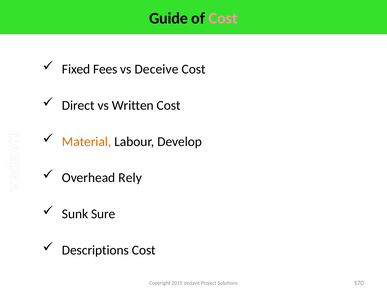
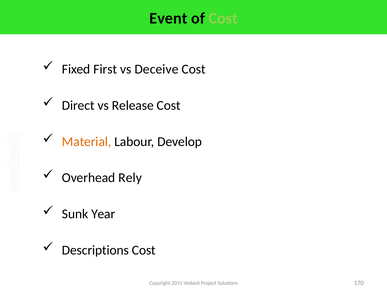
Guide: Guide -> Event
Cost at (223, 18) colour: pink -> light green
Fees: Fees -> First
Written: Written -> Release
Sure: Sure -> Year
